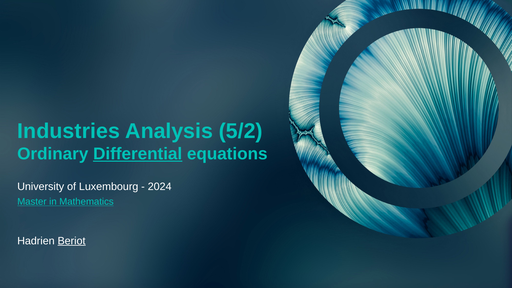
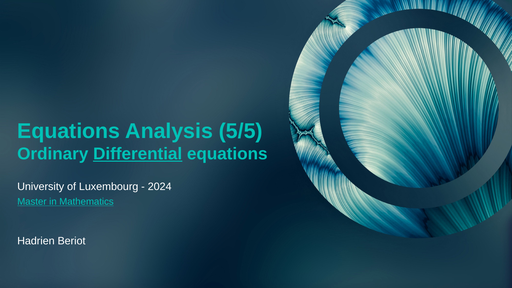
Industries at (69, 131): Industries -> Equations
5/2: 5/2 -> 5/5
Beriot underline: present -> none
